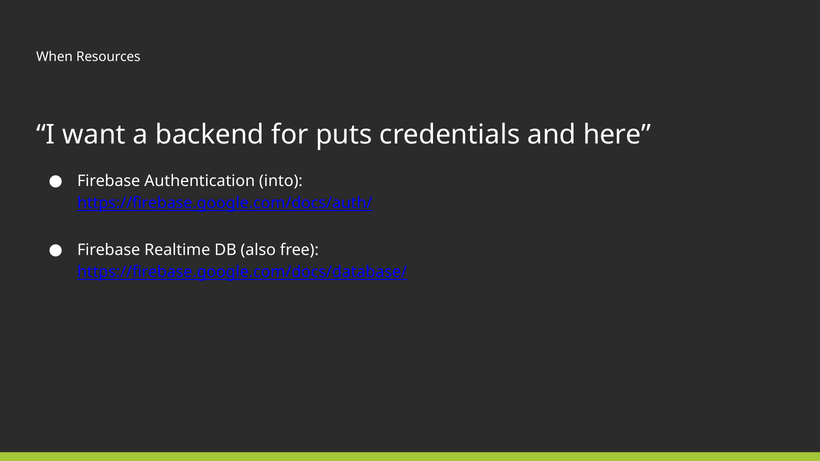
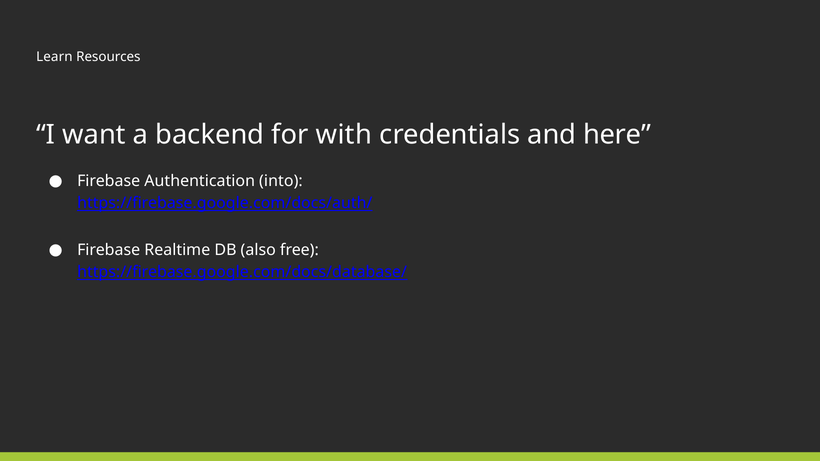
When: When -> Learn
puts: puts -> with
